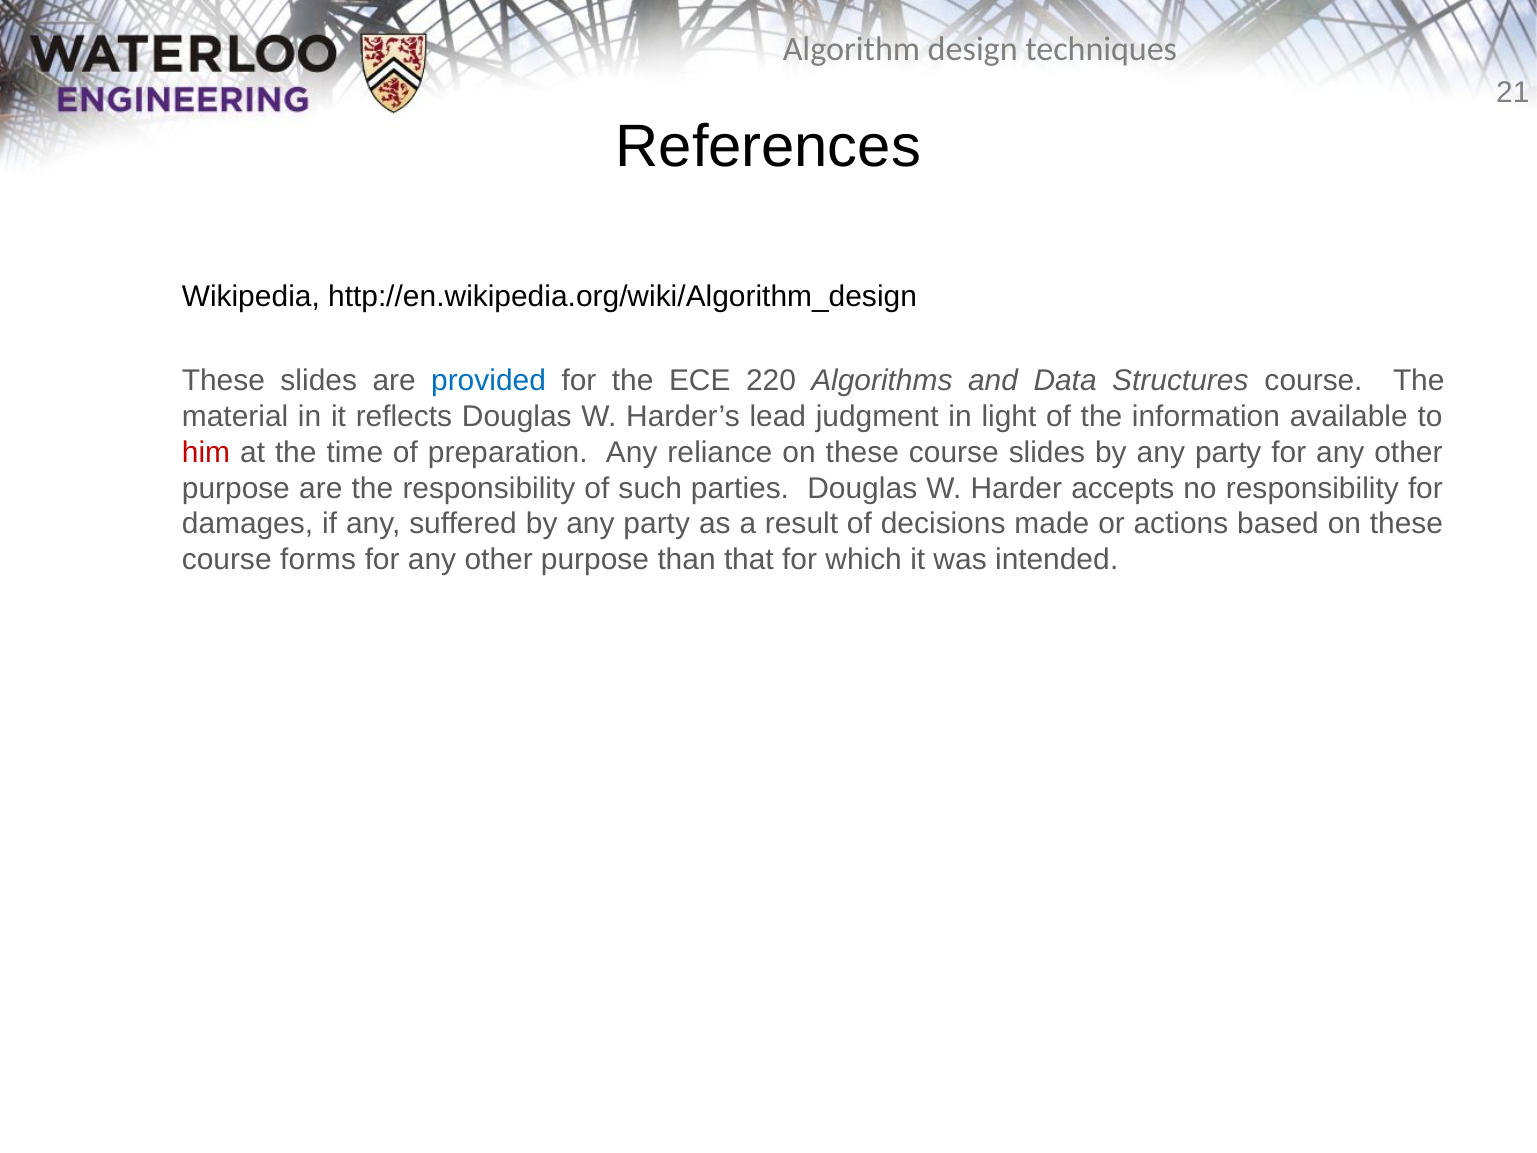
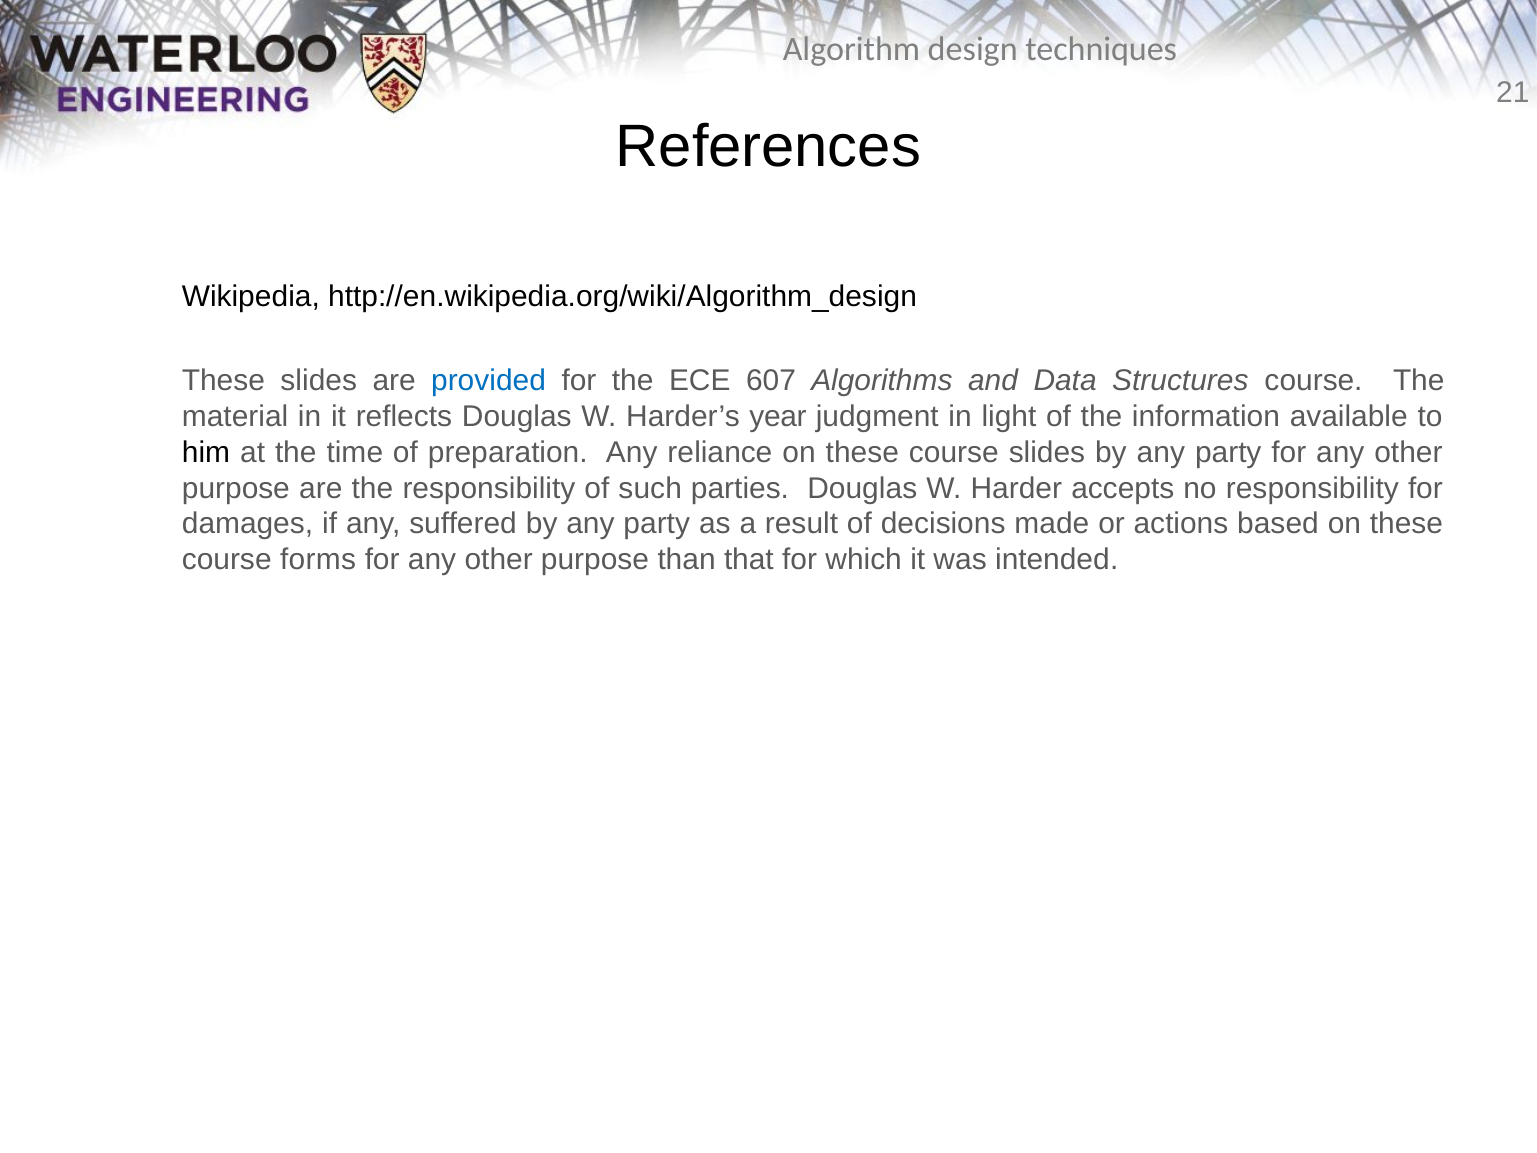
220: 220 -> 607
lead: lead -> year
him colour: red -> black
